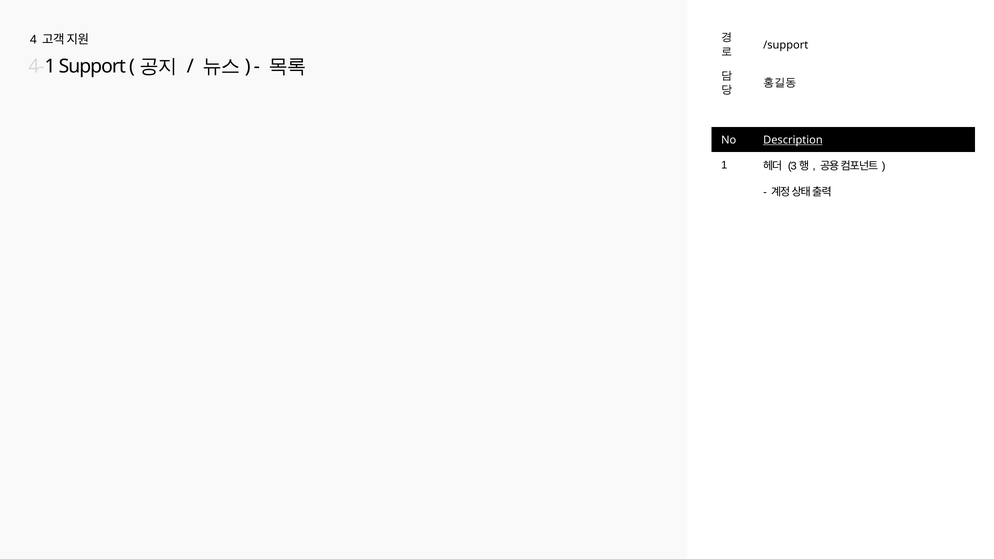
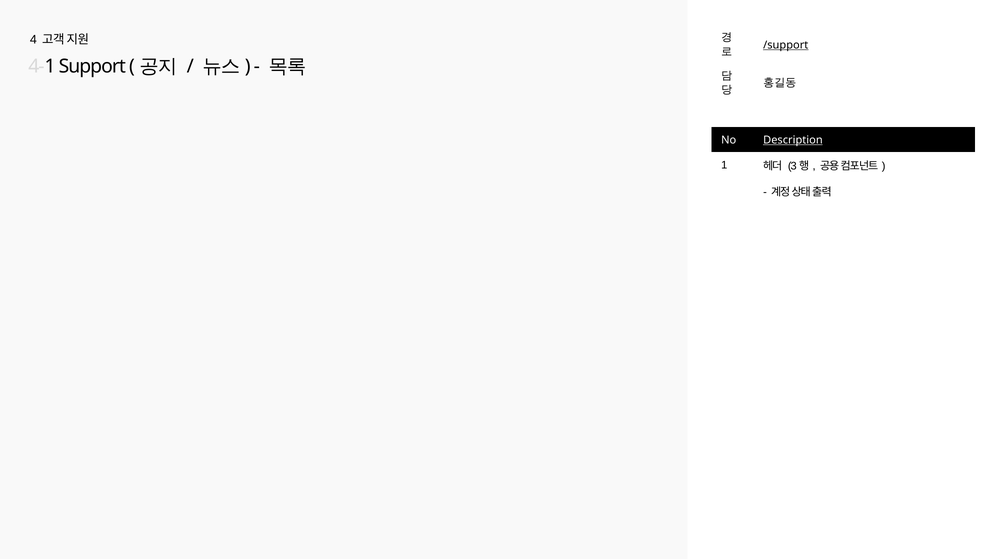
/support underline: none -> present
